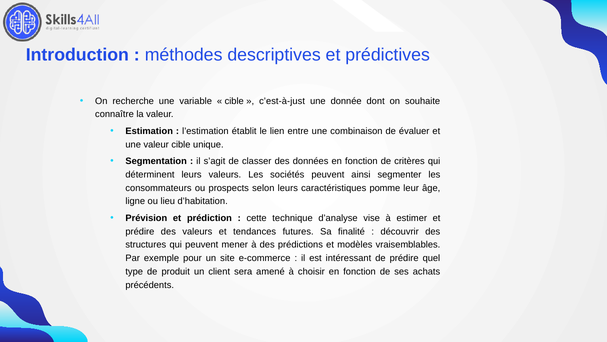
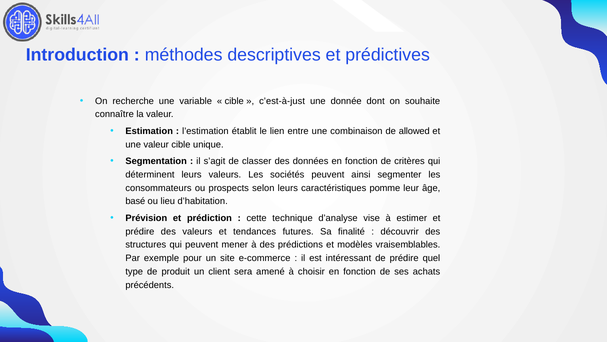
évaluer: évaluer -> allowed
ligne: ligne -> basé
